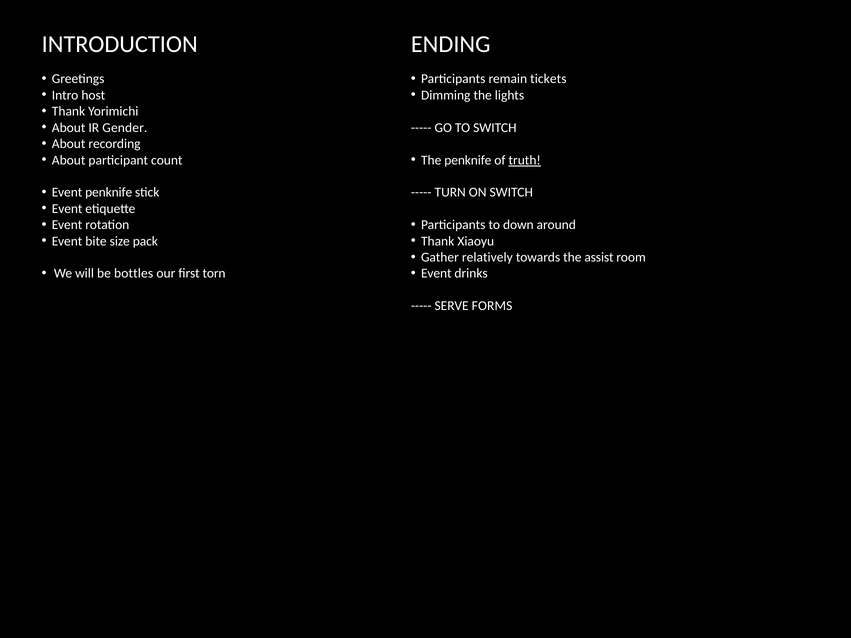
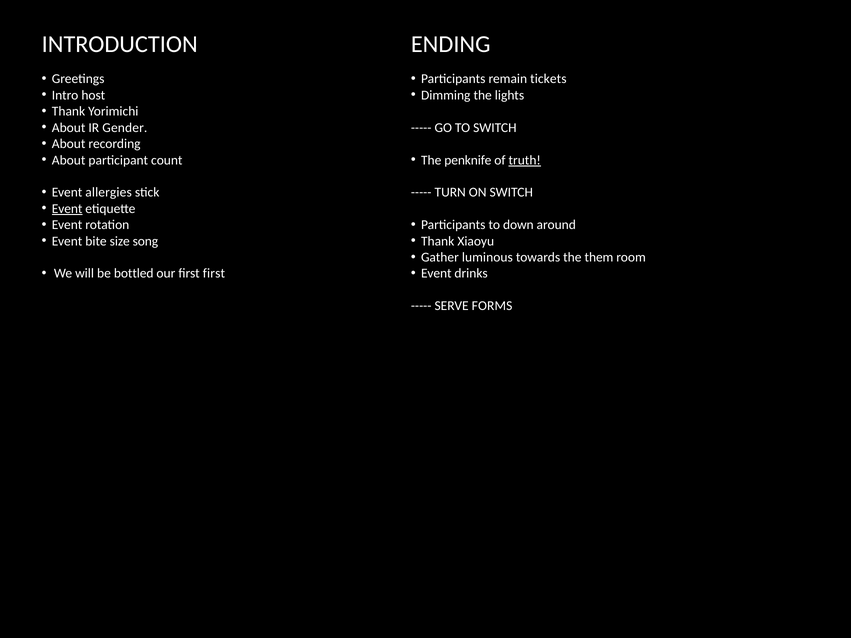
Event penknife: penknife -> allergies
Event at (67, 209) underline: none -> present
pack: pack -> song
relatively: relatively -> luminous
assist: assist -> them
bottles: bottles -> bottled
first torn: torn -> first
